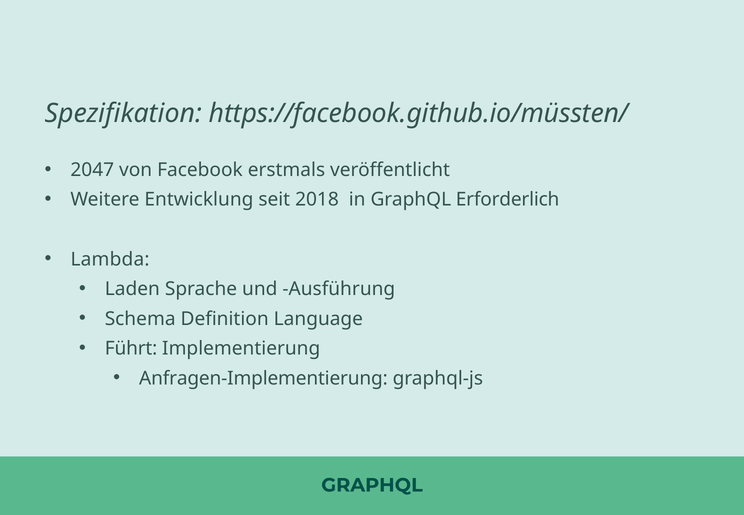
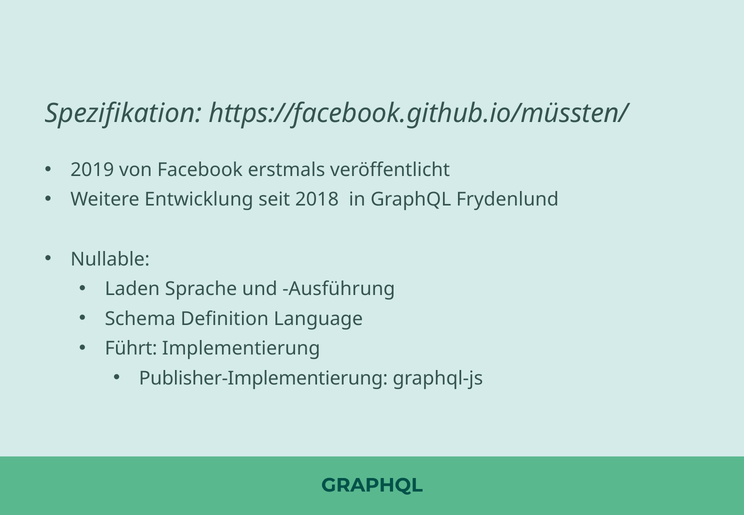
2047: 2047 -> 2019
Erforderlich: Erforderlich -> Frydenlund
Lambda: Lambda -> Nullable
Anfragen-Implementierung: Anfragen-Implementierung -> Publisher-Implementierung
